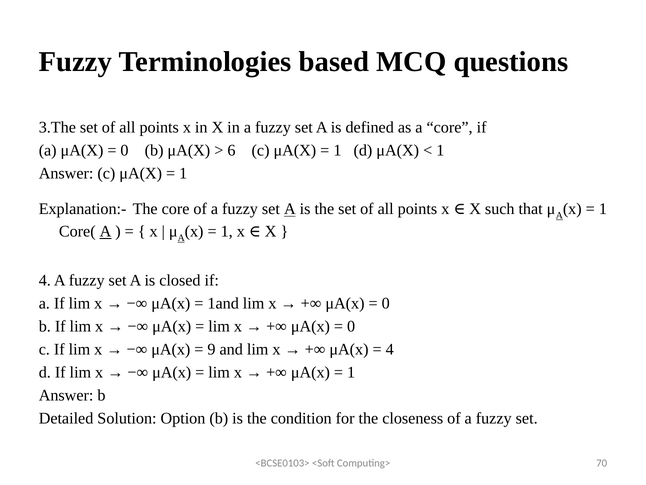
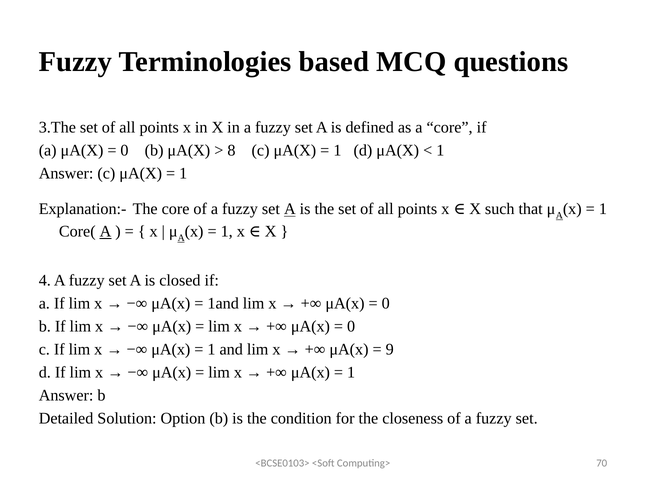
6: 6 -> 8
9 at (211, 349): 9 -> 1
4 at (390, 349): 4 -> 9
